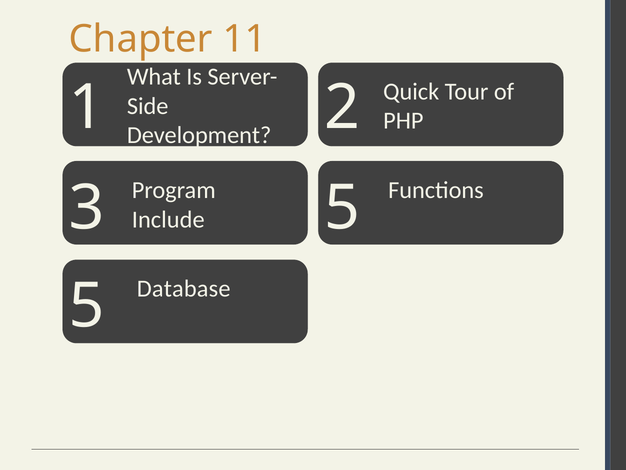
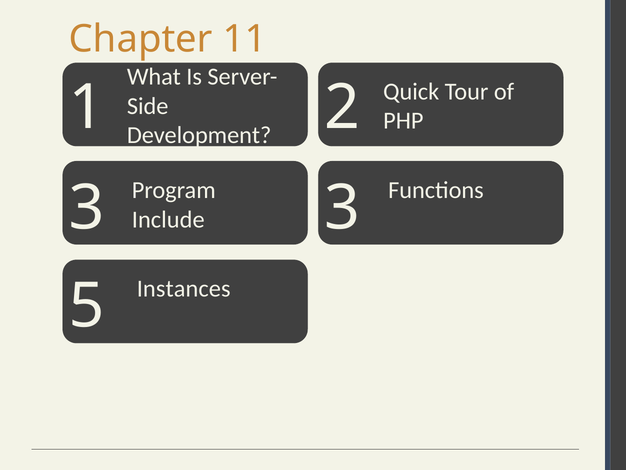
3 5: 5 -> 3
Database: Database -> Instances
